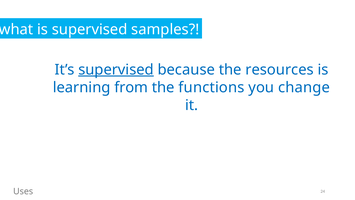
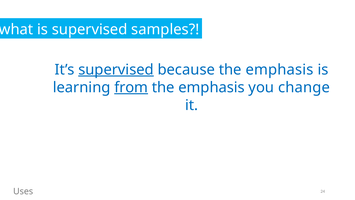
because the resources: resources -> emphasis
from underline: none -> present
functions at (211, 87): functions -> emphasis
